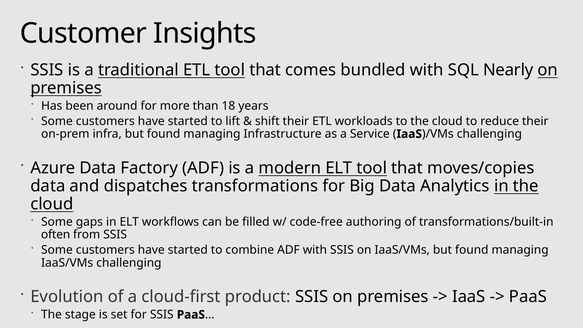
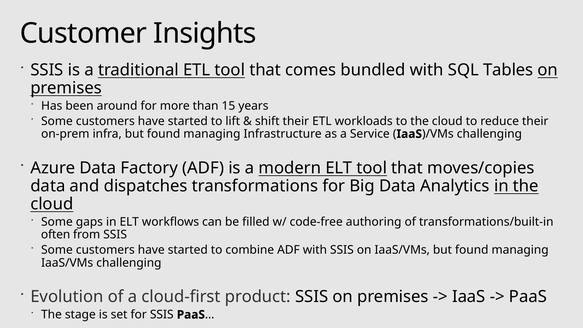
Nearly: Nearly -> Tables
18: 18 -> 15
